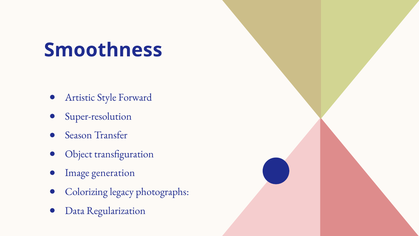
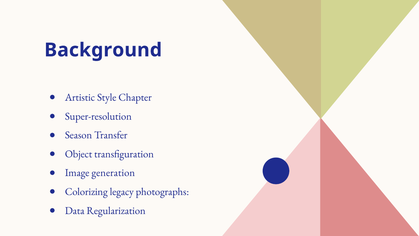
Smoothness: Smoothness -> Background
Forward: Forward -> Chapter
